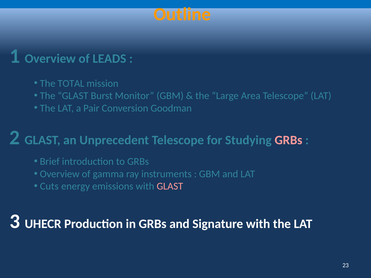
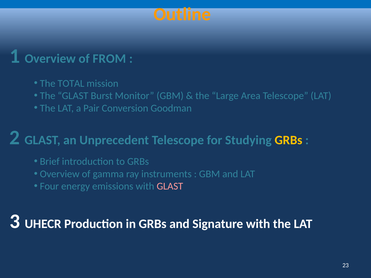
LEADS: LEADS -> FROM
GRBs at (288, 140) colour: pink -> yellow
Cuts: Cuts -> Four
